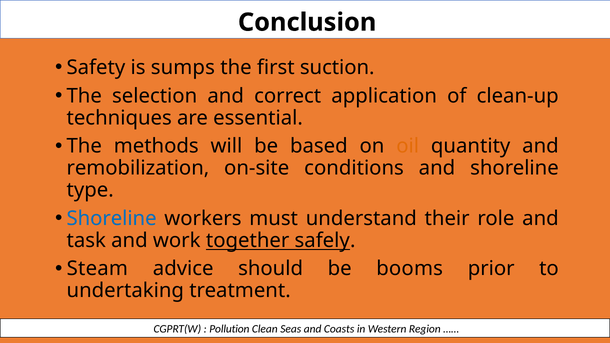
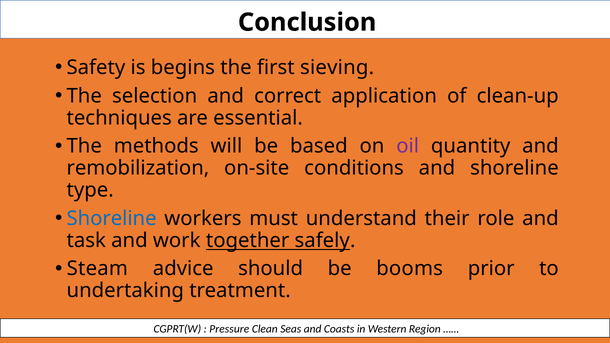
sumps: sumps -> begins
suction: suction -> sieving
oil colour: orange -> purple
Pollution: Pollution -> Pressure
